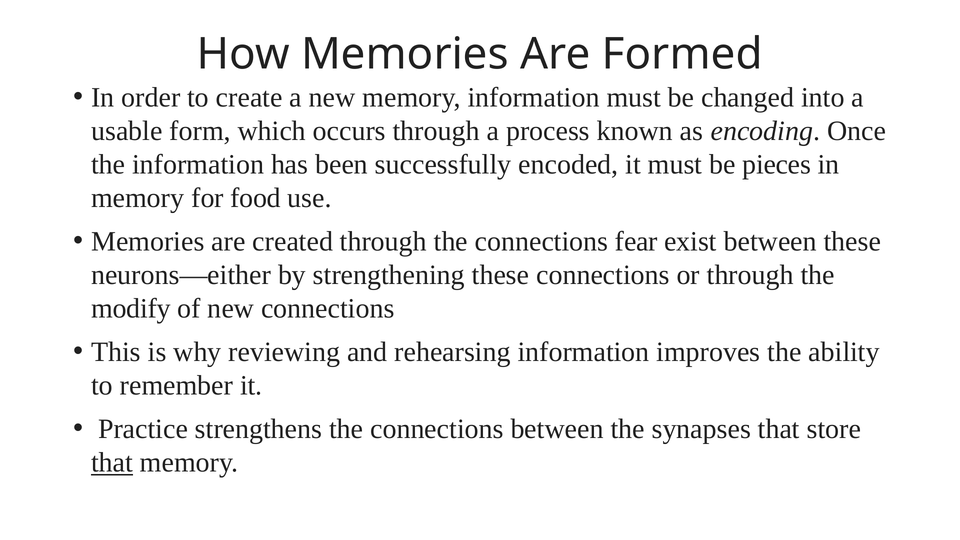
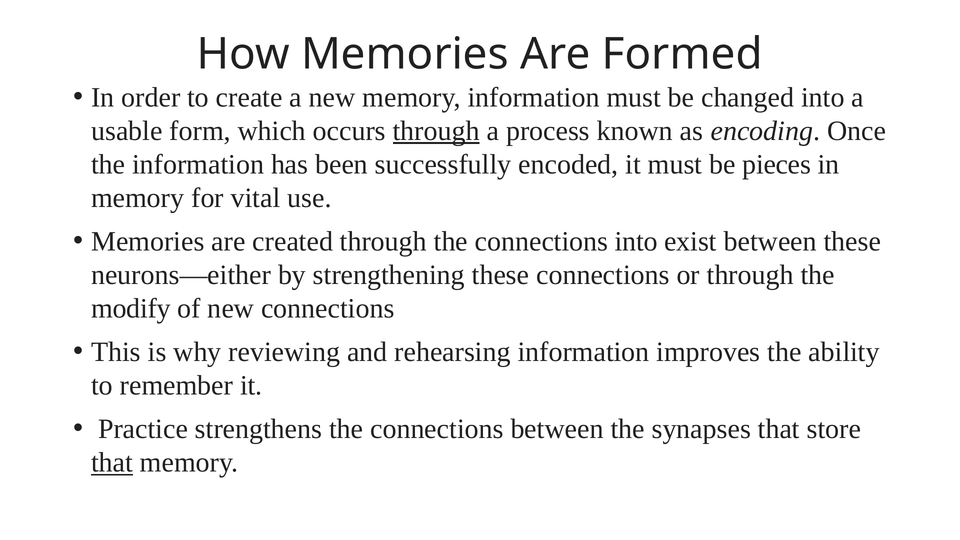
through at (436, 131) underline: none -> present
food: food -> vital
connections fear: fear -> into
